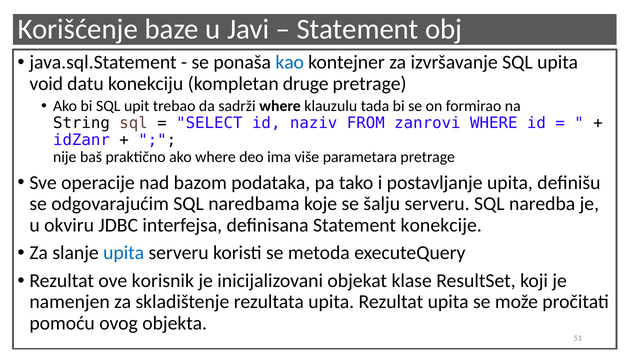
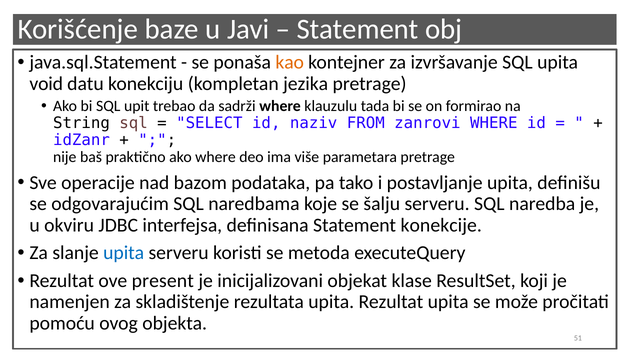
kao colour: blue -> orange
druge: druge -> jezika
korisnik: korisnik -> present
